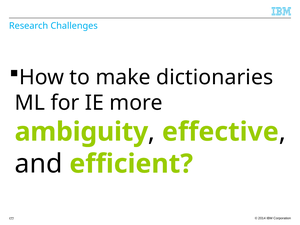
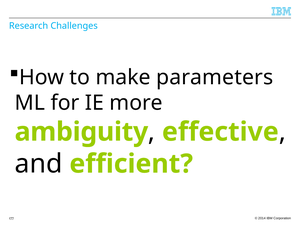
dictionaries: dictionaries -> parameters
